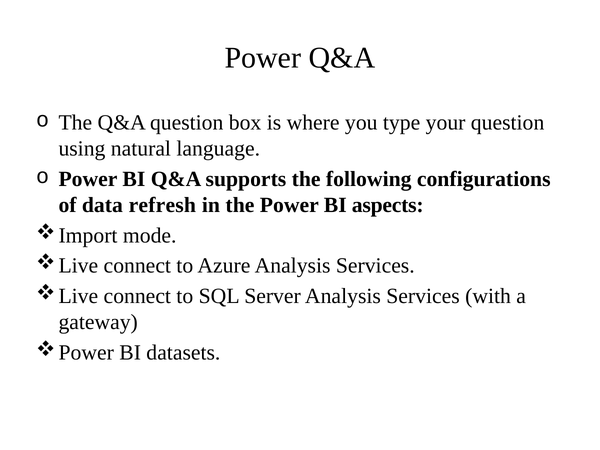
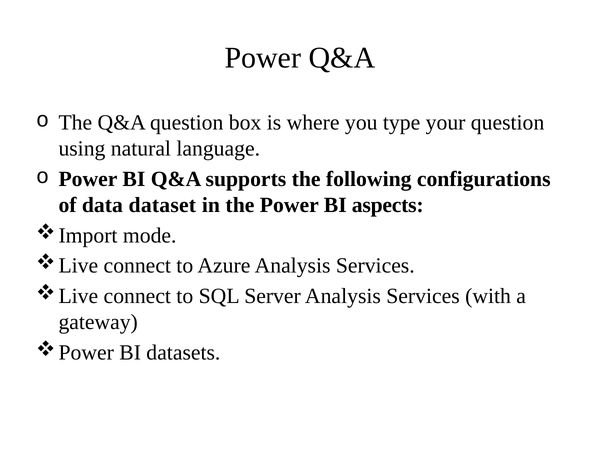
refresh: refresh -> dataset
